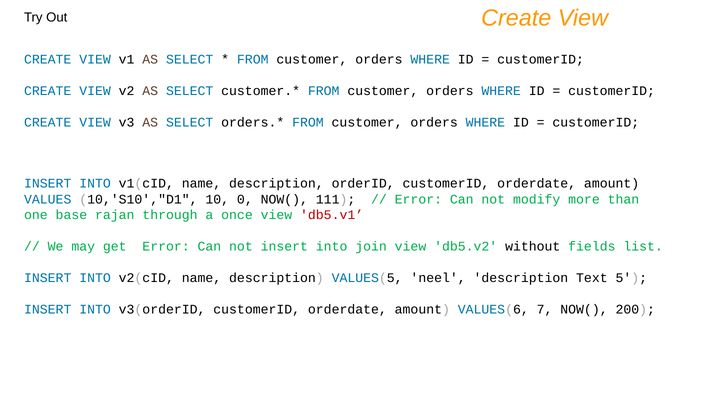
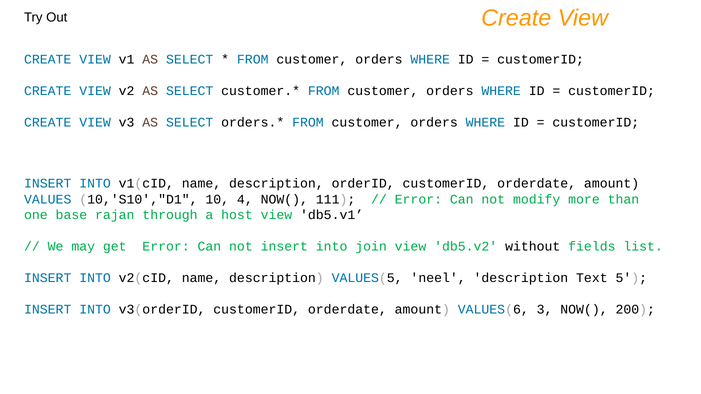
0: 0 -> 4
once: once -> host
db5.v1 colour: red -> black
7: 7 -> 3
